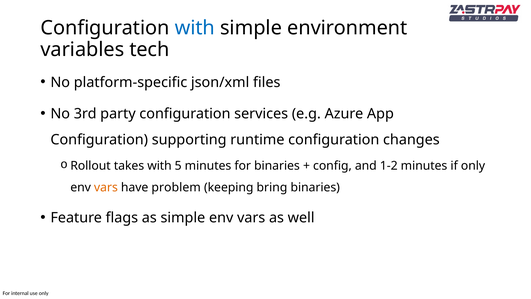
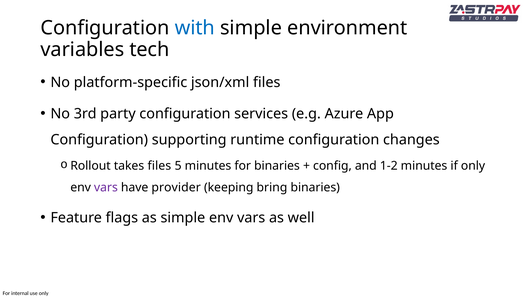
takes with: with -> files
vars at (106, 187) colour: orange -> purple
problem: problem -> provider
